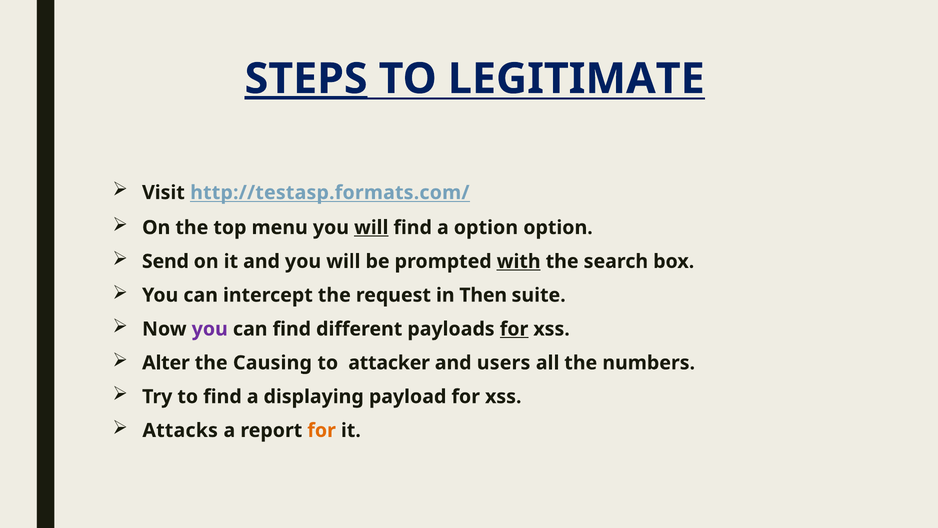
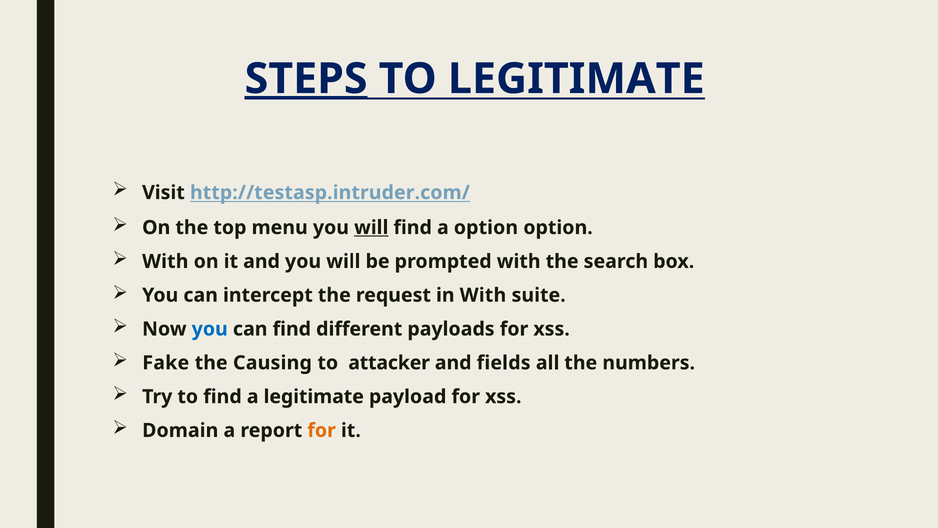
http://testasp.formats.com/: http://testasp.formats.com/ -> http://testasp.intruder.com/
Send at (165, 261): Send -> With
with at (519, 261) underline: present -> none
in Then: Then -> With
you at (210, 329) colour: purple -> blue
for at (514, 329) underline: present -> none
Alter: Alter -> Fake
users: users -> fields
a displaying: displaying -> legitimate
Attacks: Attacks -> Domain
